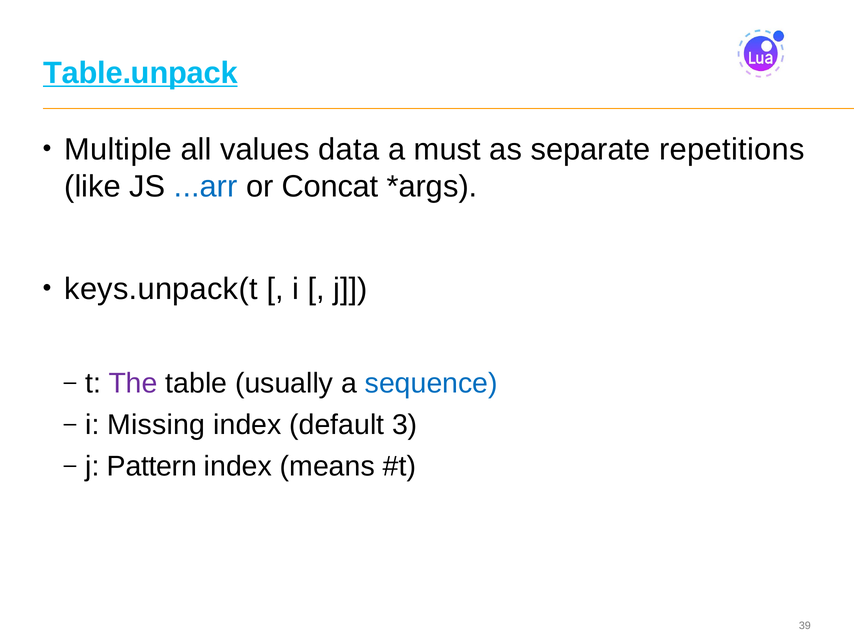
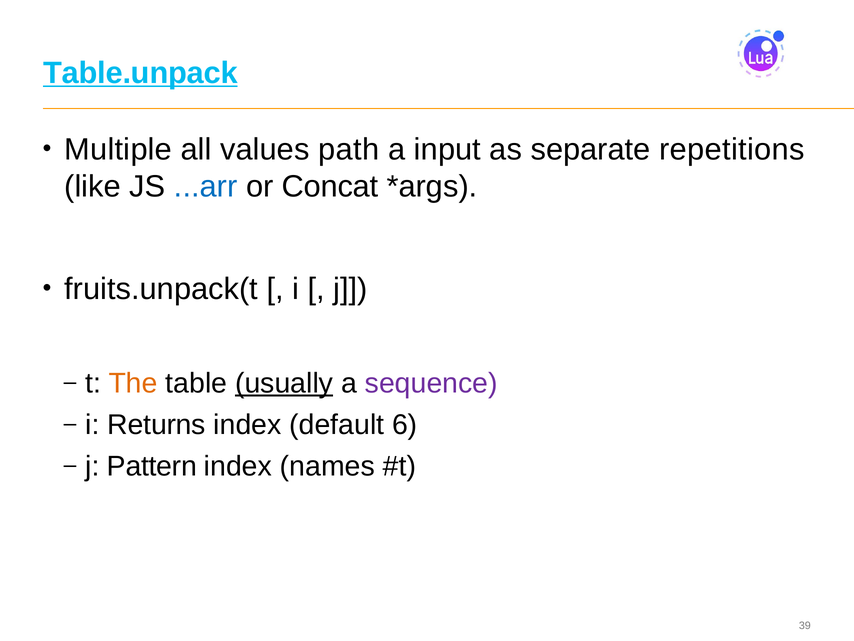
data: data -> path
must: must -> input
keys.unpack(t: keys.unpack(t -> fruits.unpack(t
The colour: purple -> orange
usually underline: none -> present
sequence colour: blue -> purple
Missing: Missing -> Returns
3: 3 -> 6
means: means -> names
